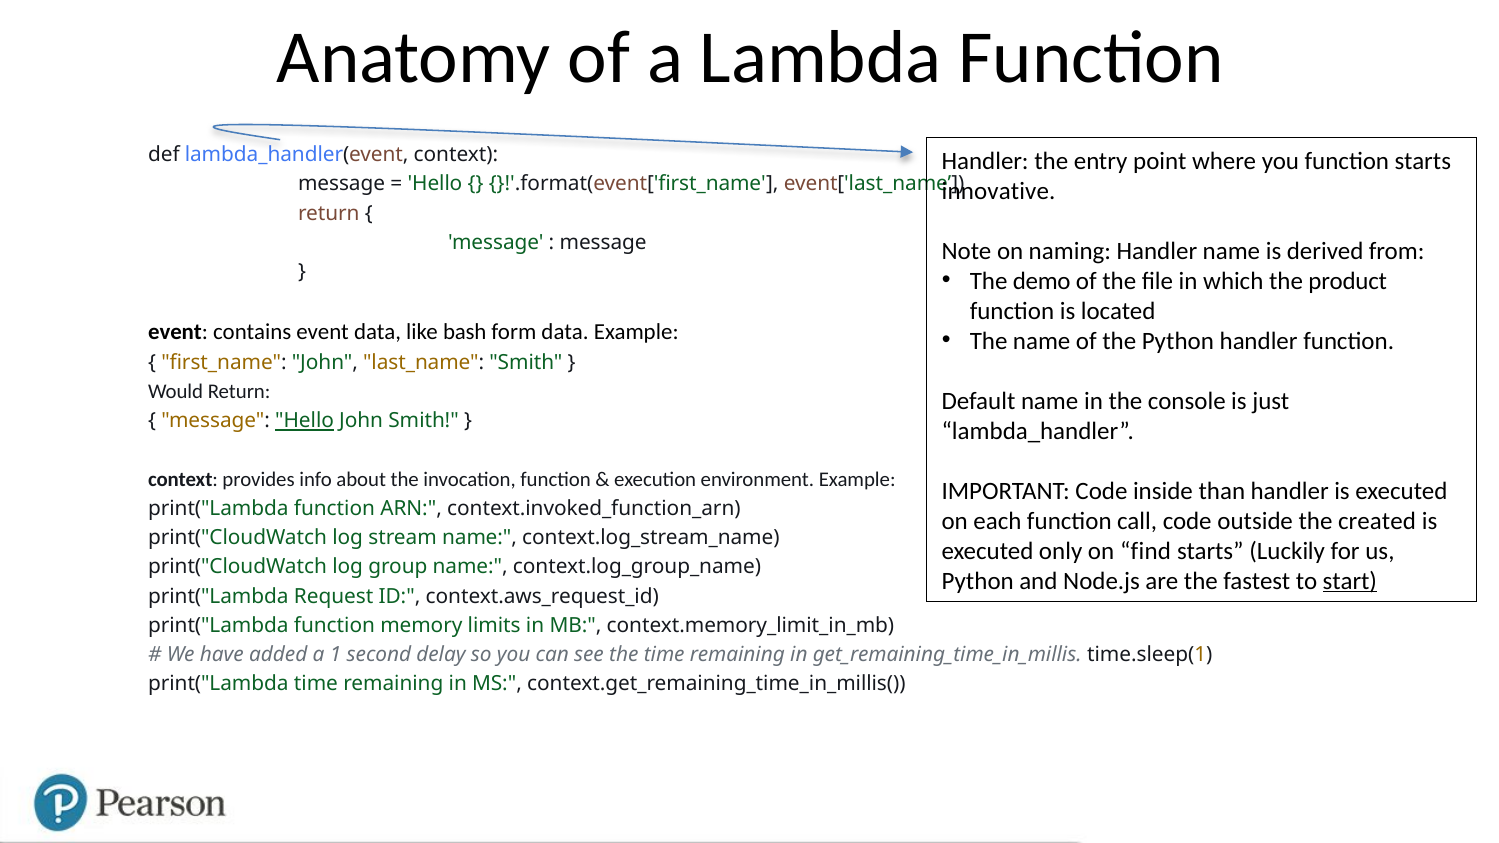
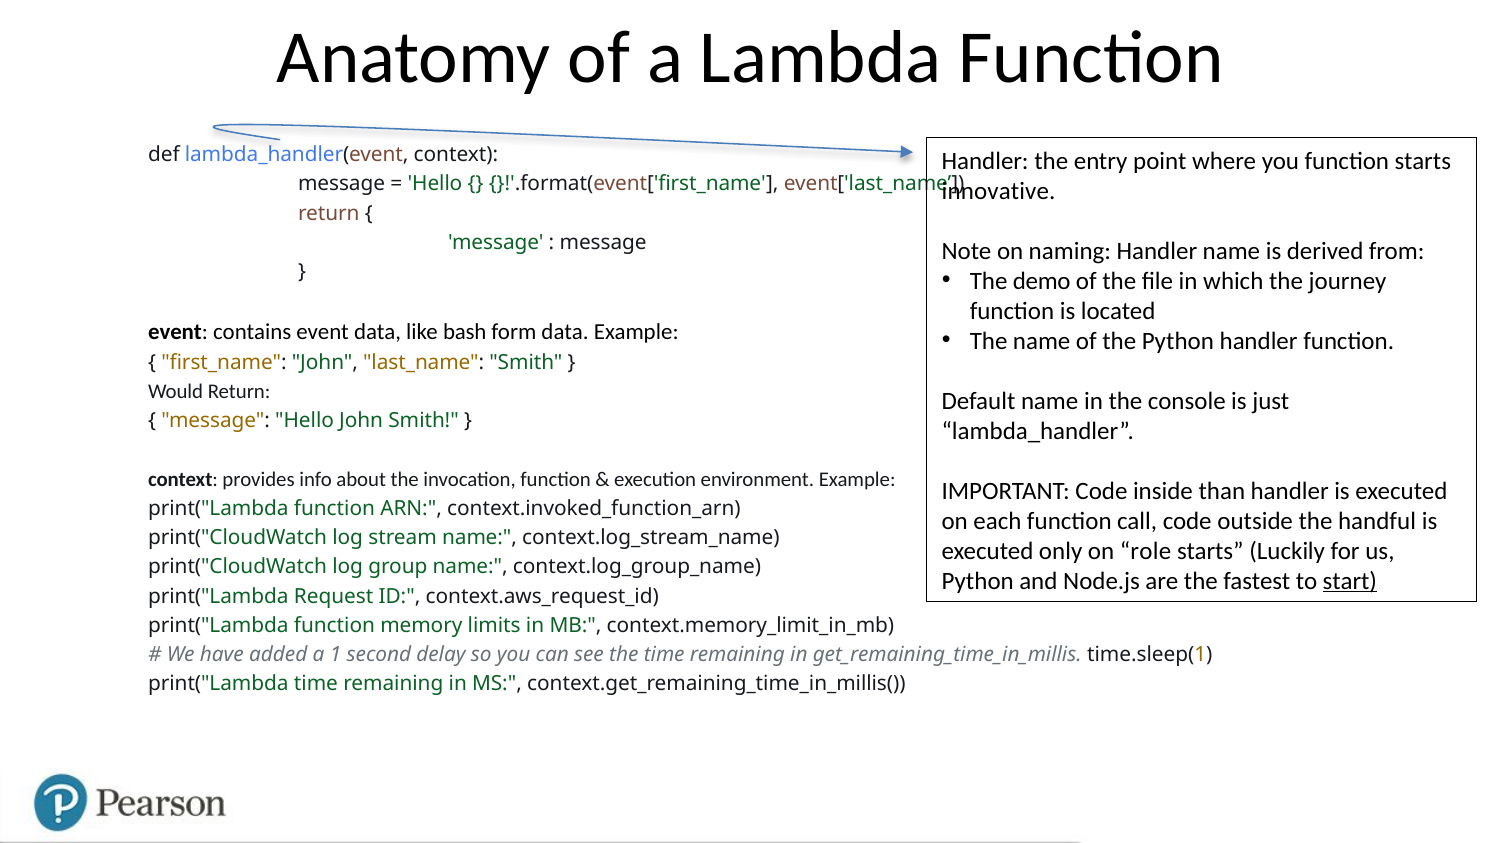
product: product -> journey
Hello at (305, 421) underline: present -> none
created: created -> handful
find: find -> role
